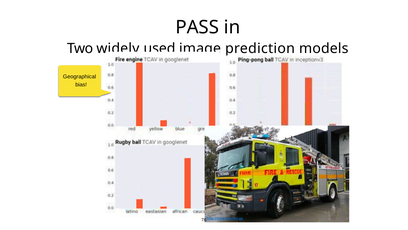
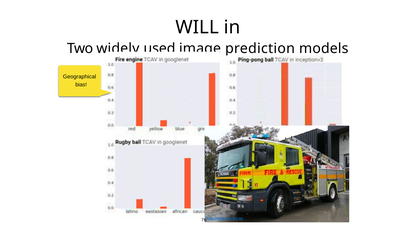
PASS: PASS -> WILL
